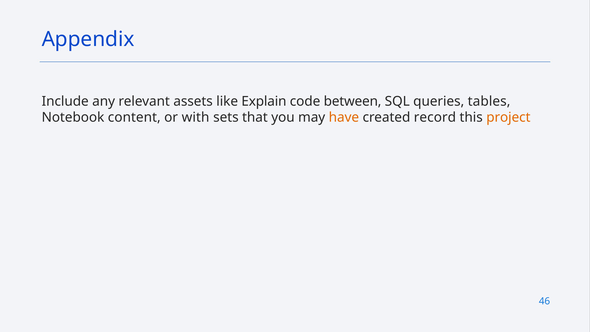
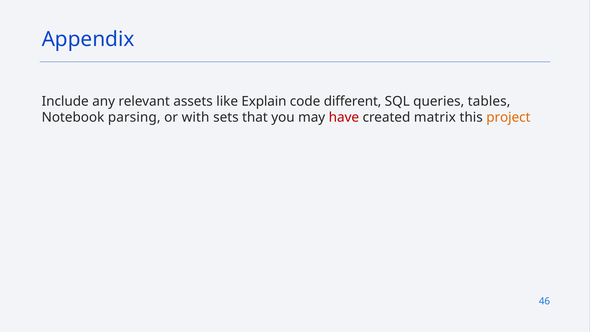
between: between -> different
content: content -> parsing
have colour: orange -> red
record: record -> matrix
